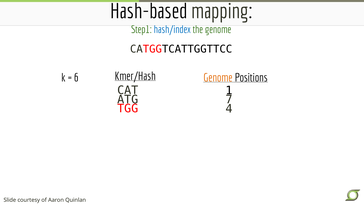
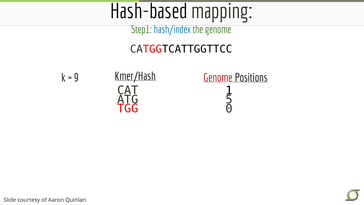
Genome at (218, 78) colour: orange -> red
6: 6 -> 9
7: 7 -> 5
4: 4 -> 0
